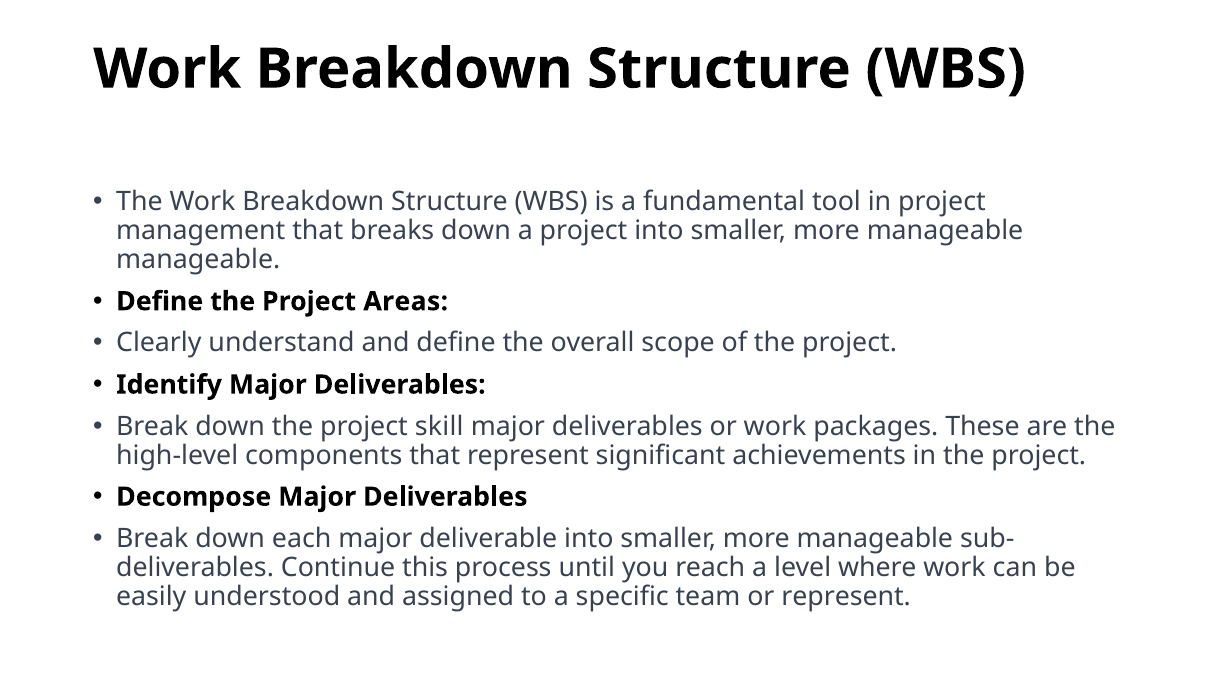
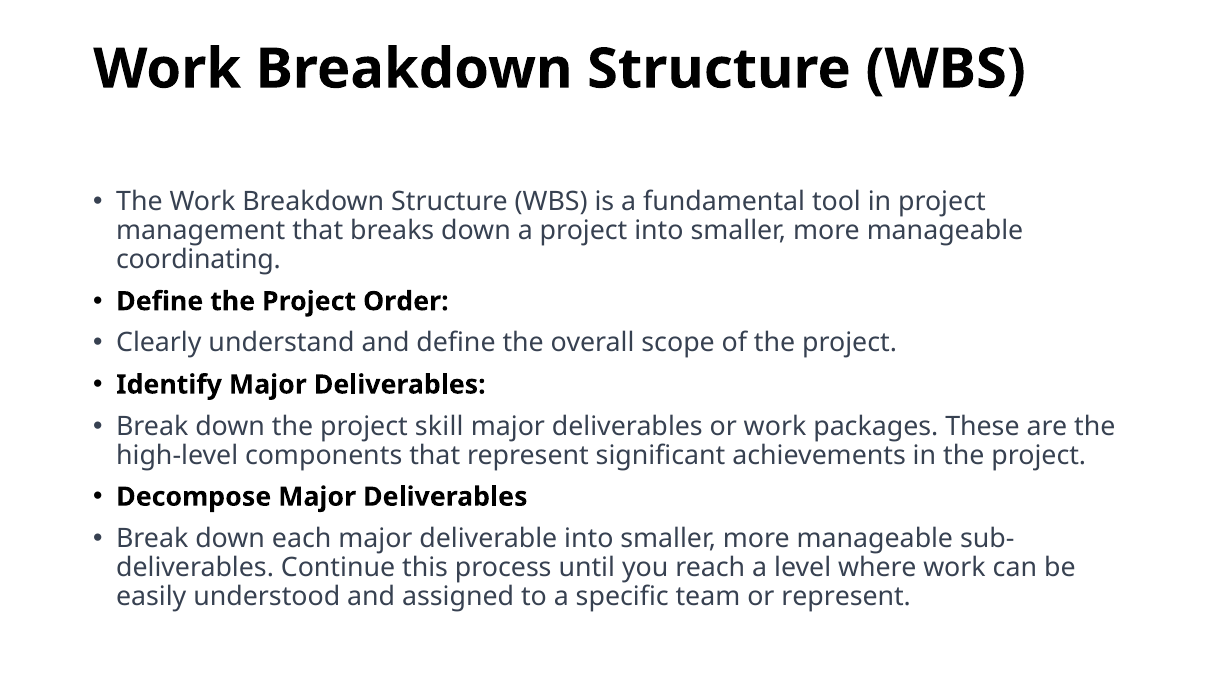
manageable at (198, 260): manageable -> coordinating
Areas: Areas -> Order
